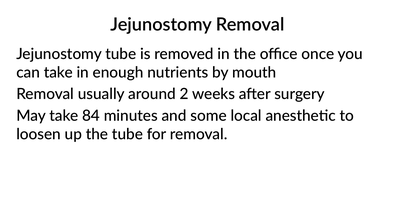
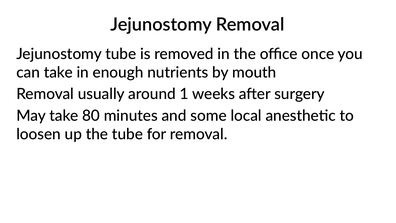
2: 2 -> 1
84: 84 -> 80
